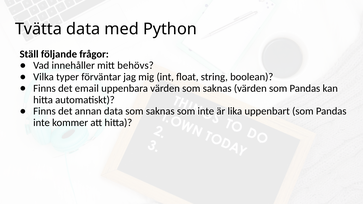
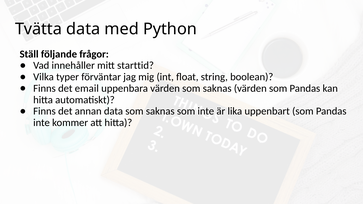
behövs: behövs -> starttid
